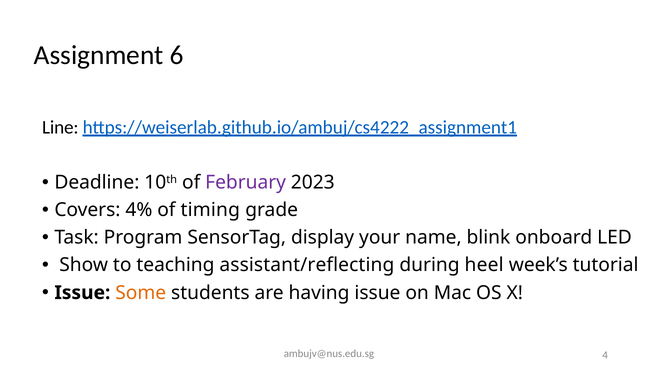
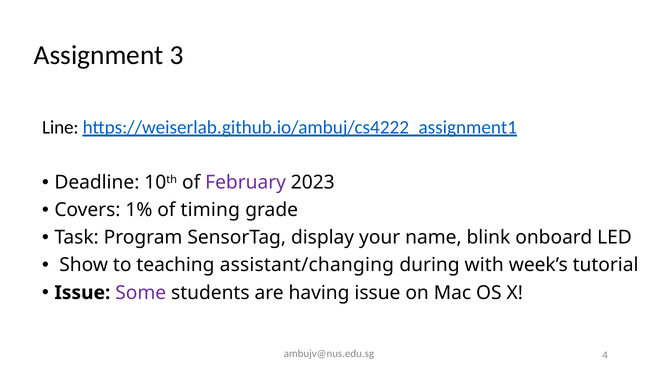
6: 6 -> 3
4%: 4% -> 1%
assistant/reflecting: assistant/reflecting -> assistant/changing
heel: heel -> with
Some colour: orange -> purple
